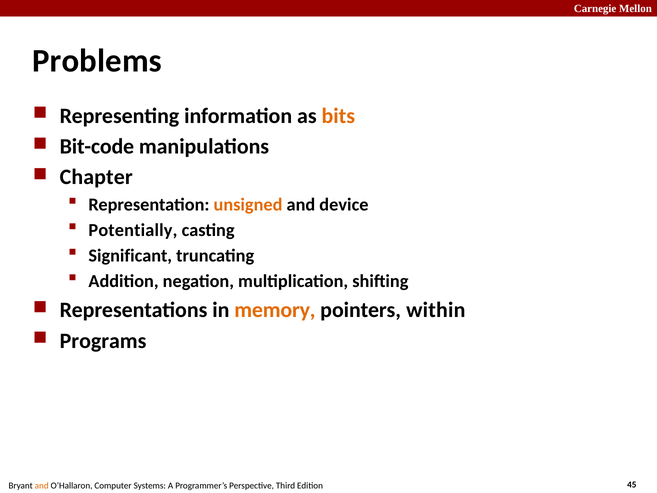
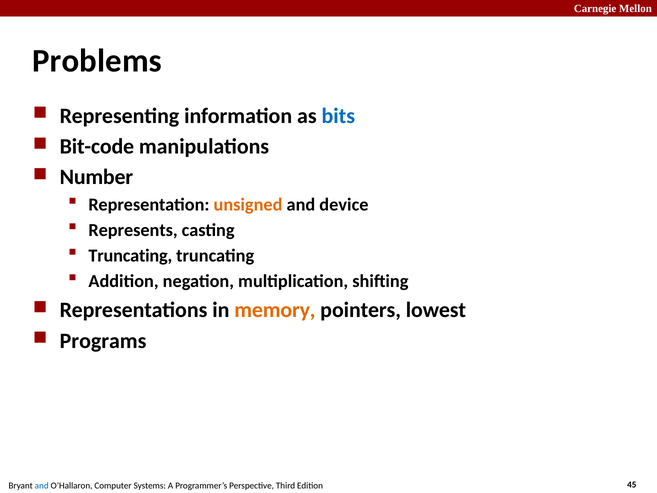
bits colour: orange -> blue
Chapter: Chapter -> Number
Potentially: Potentially -> Represents
Significant at (130, 256): Significant -> Truncating
within: within -> lowest
and at (42, 486) colour: orange -> blue
